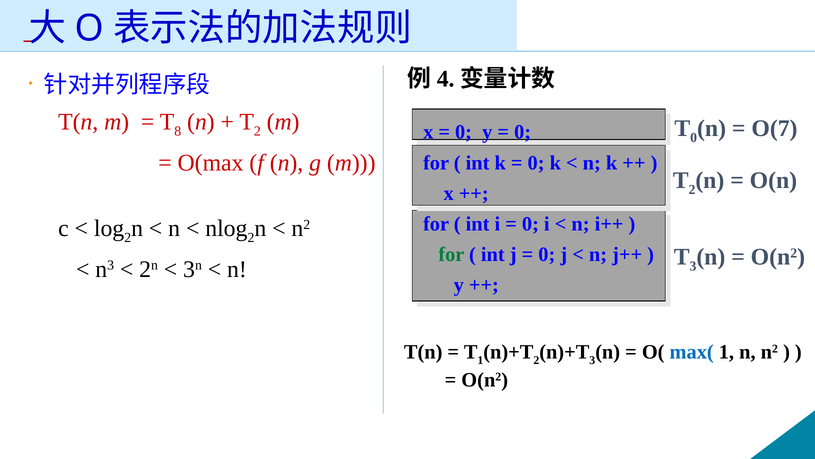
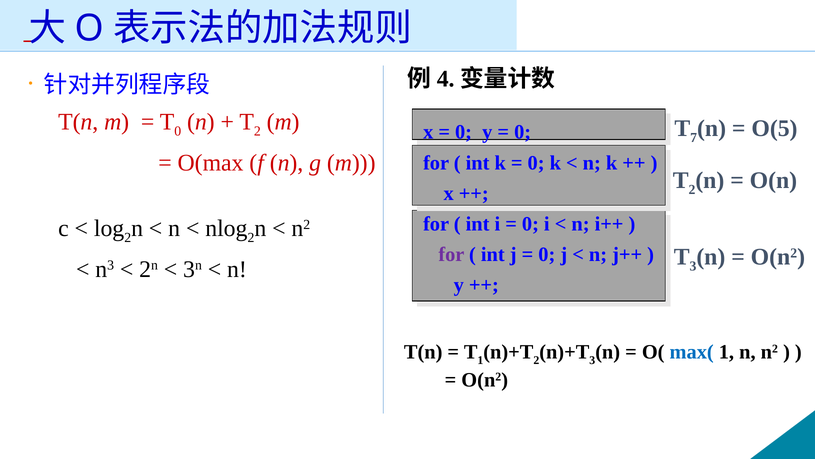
8 at (178, 131): 8 -> 0
0 at (694, 138): 0 -> 7
O(7: O(7 -> O(5
for at (451, 254) colour: green -> purple
